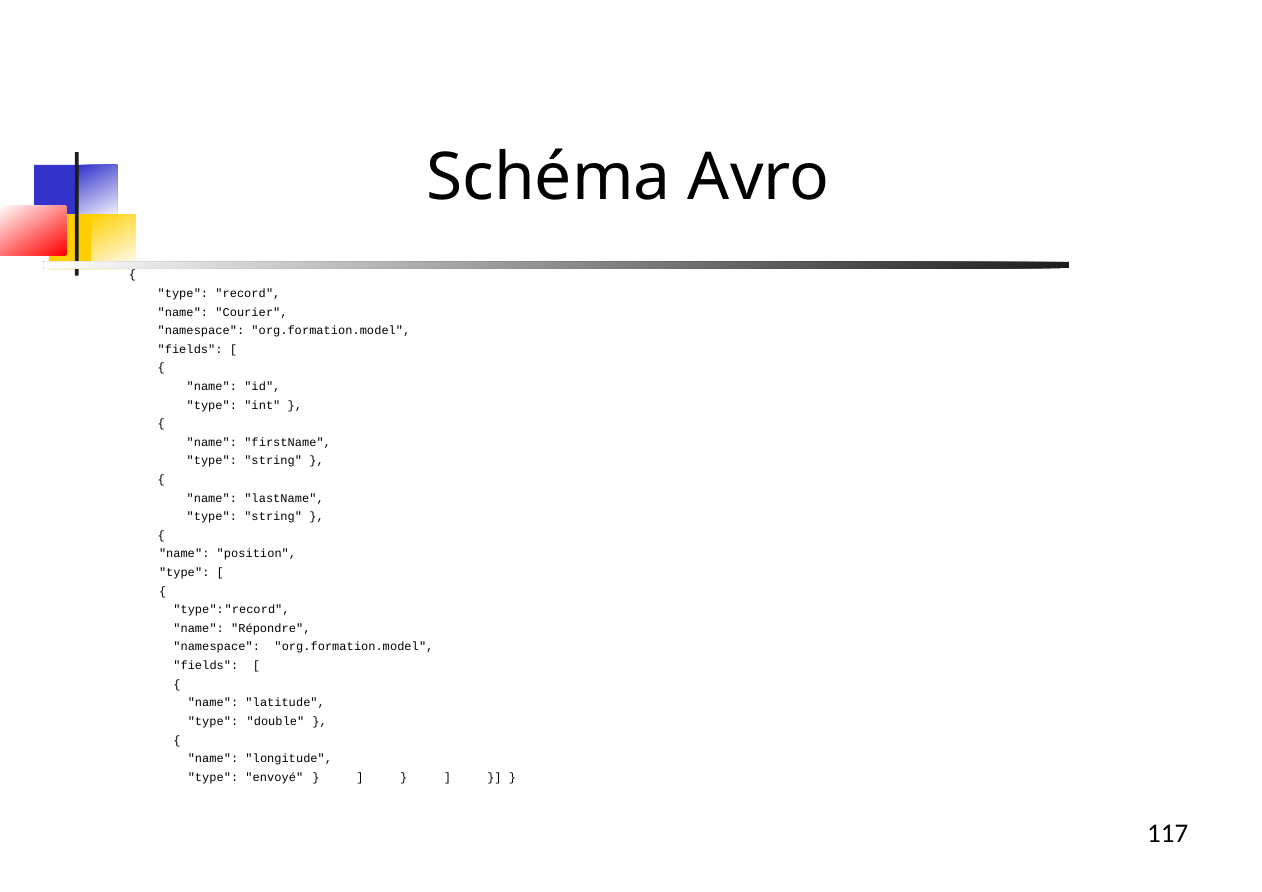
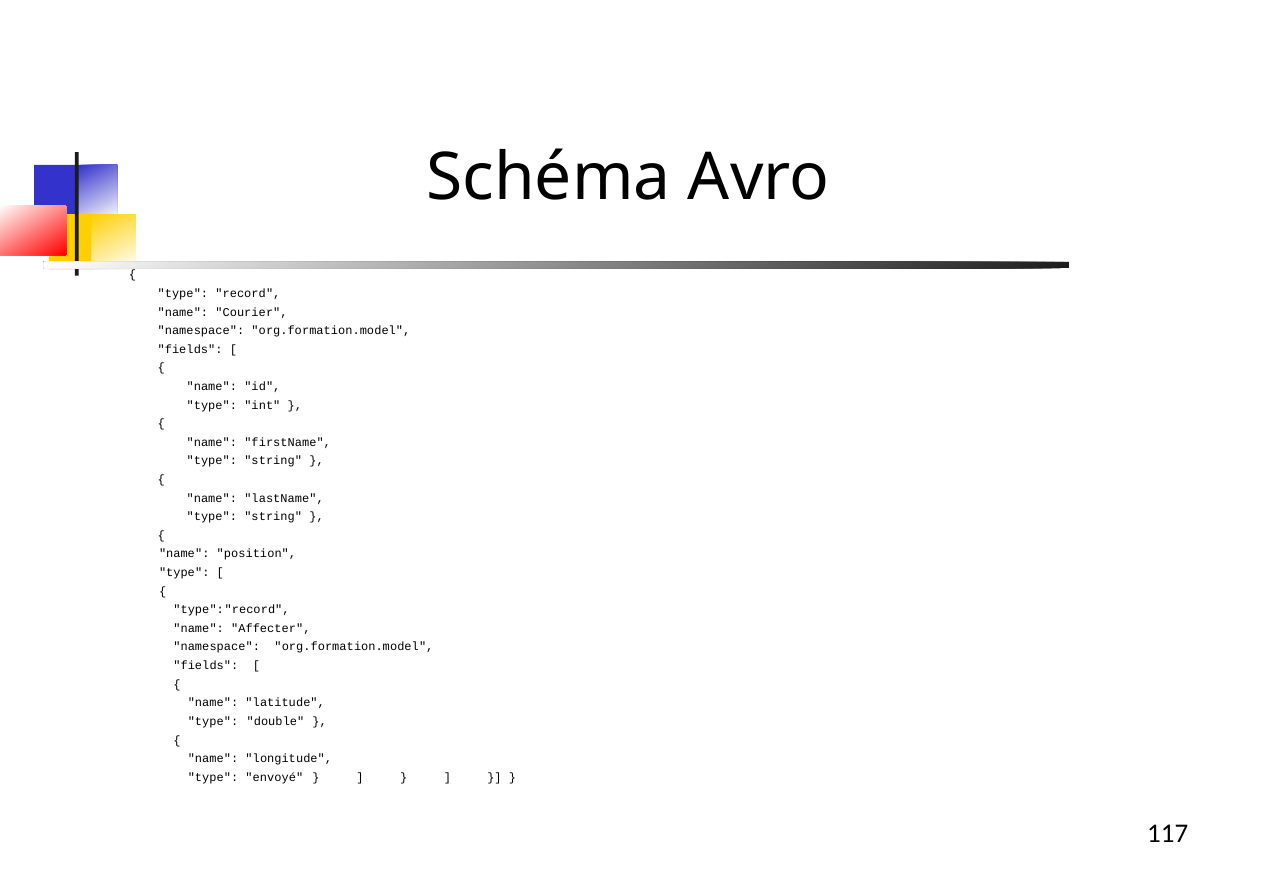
Répondre: Répondre -> Affecter
